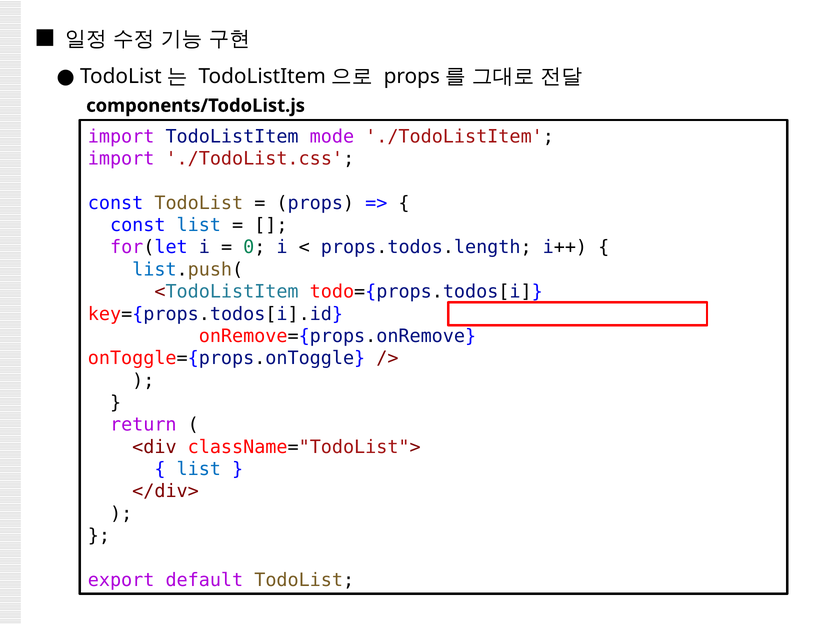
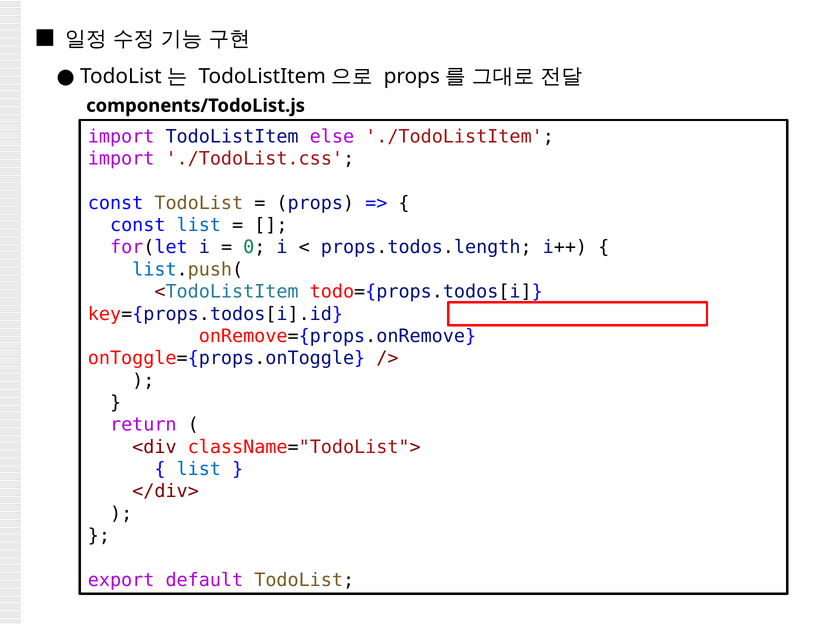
mode: mode -> else
